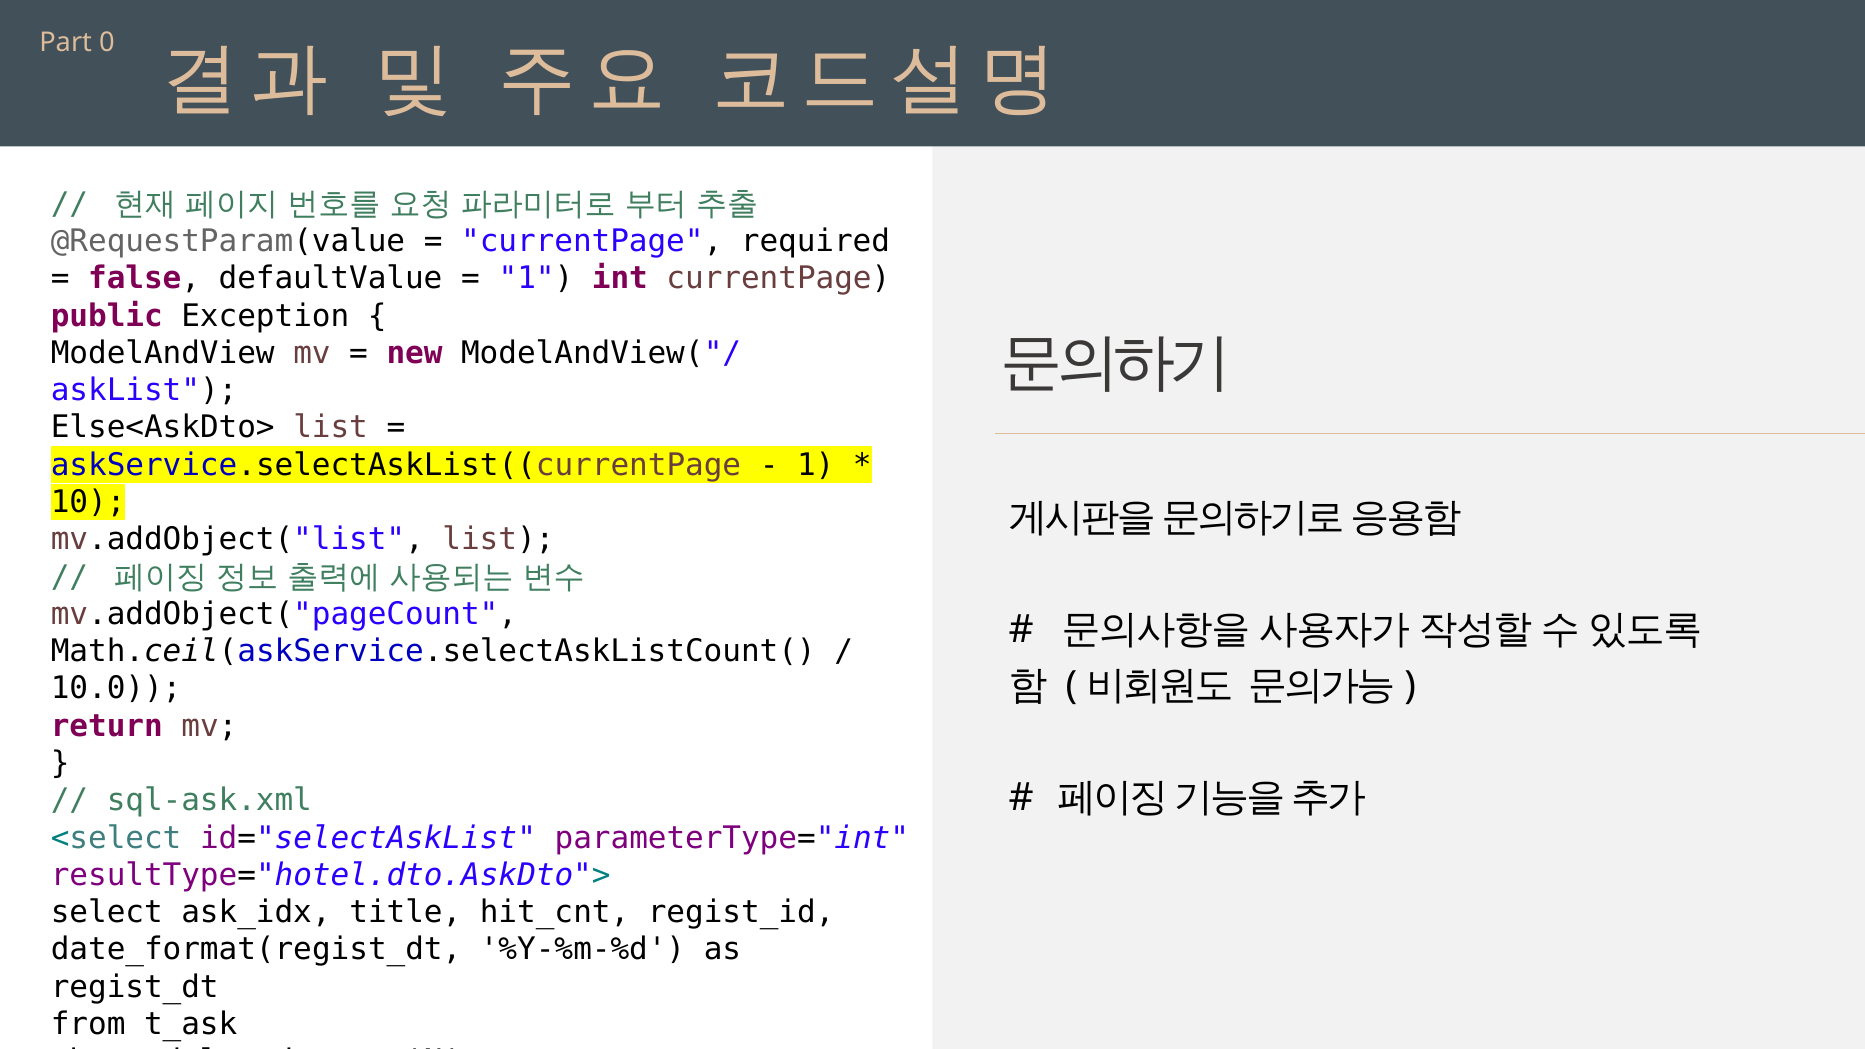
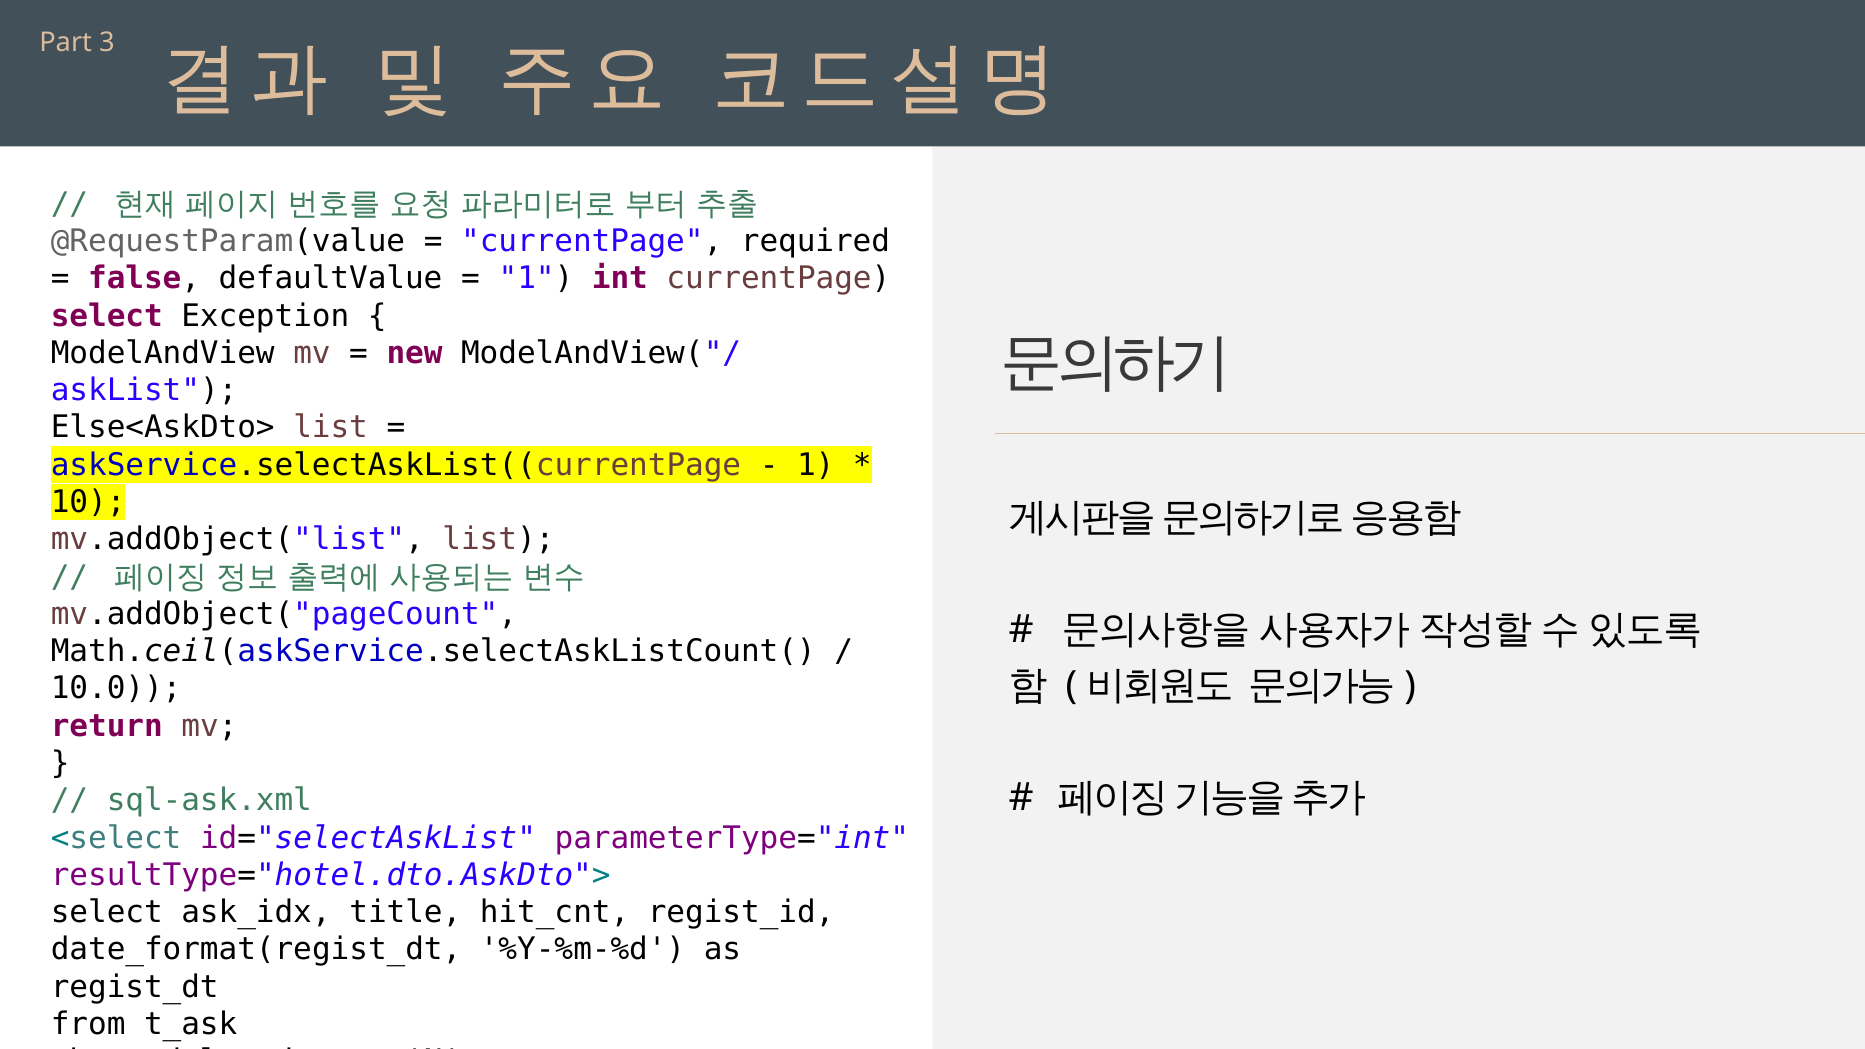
0: 0 -> 3
public at (107, 316): public -> select
